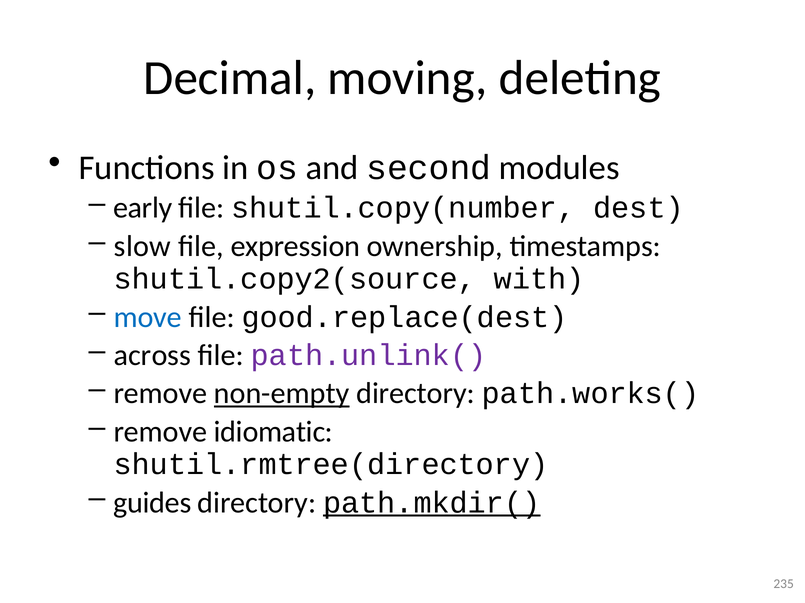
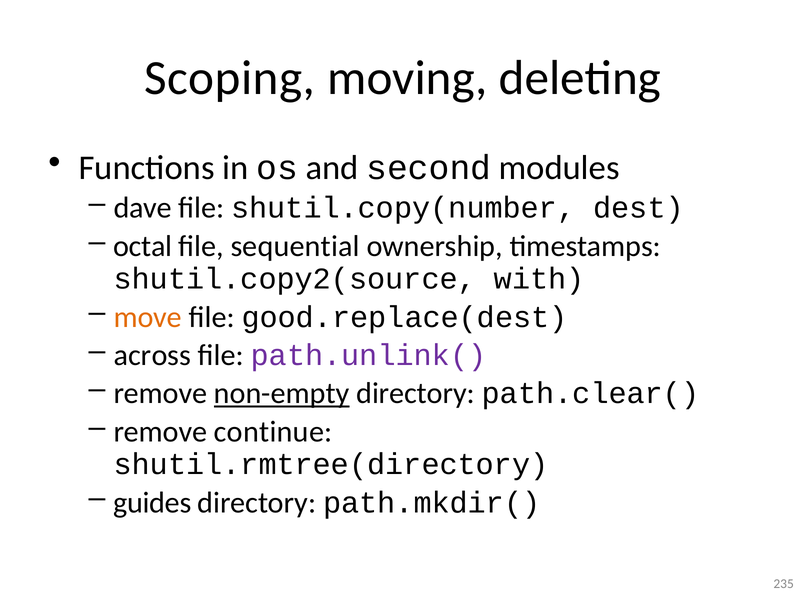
Decimal: Decimal -> Scoping
early: early -> dave
slow: slow -> octal
expression: expression -> sequential
move colour: blue -> orange
path.works(: path.works( -> path.clear(
idiomatic: idiomatic -> continue
path.mkdir( underline: present -> none
